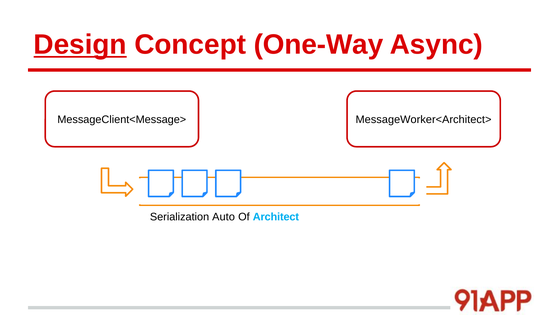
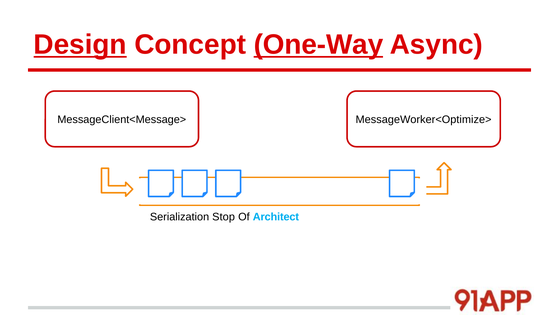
One-Way underline: none -> present
MessageWorker<Architect>: MessageWorker<Architect> -> MessageWorker<Optimize>
Auto: Auto -> Stop
